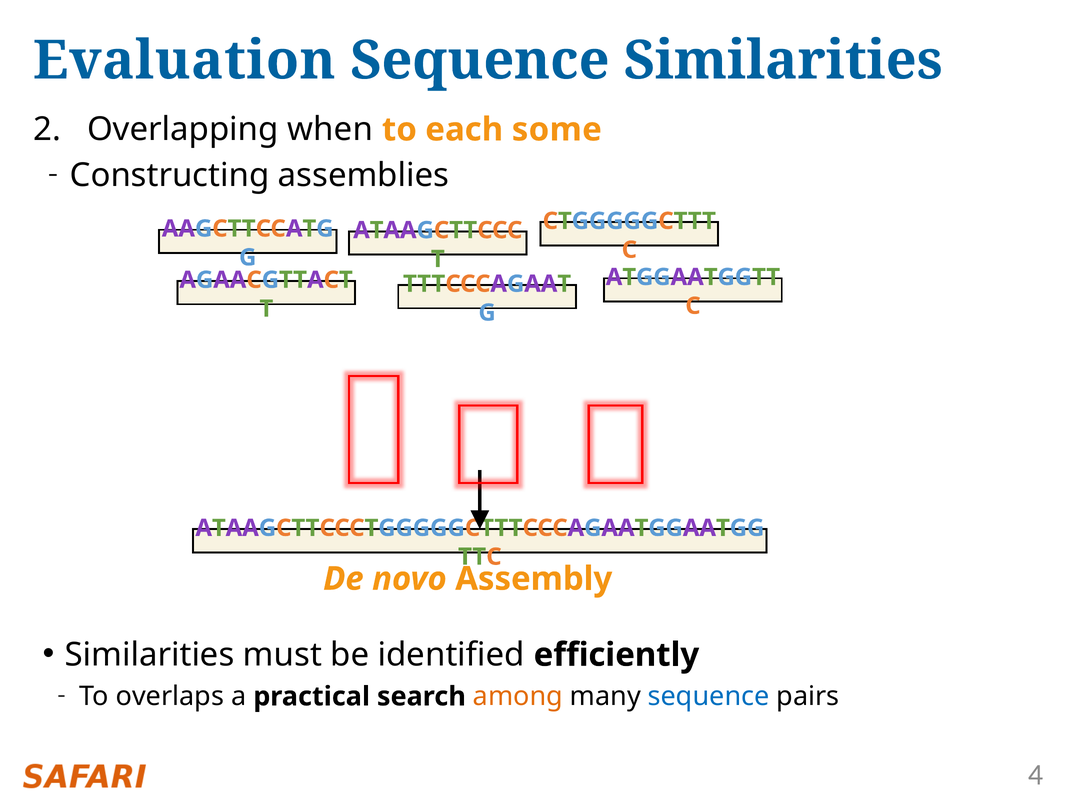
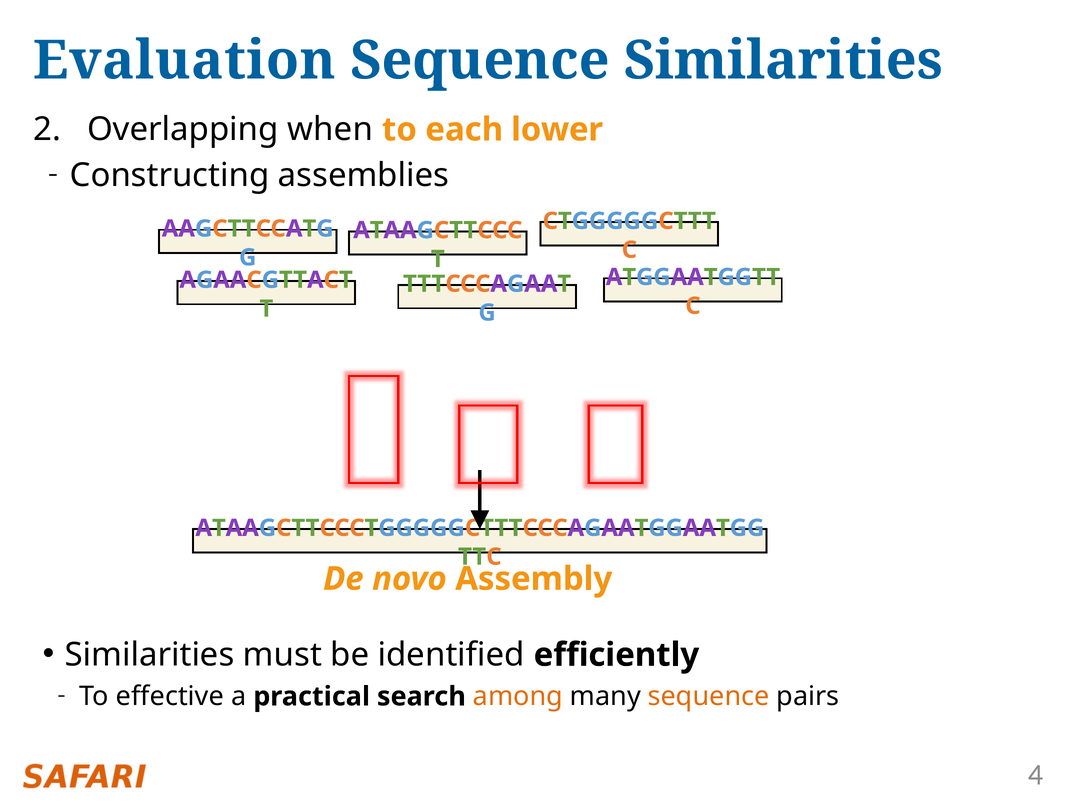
some: some -> lower
overlaps: overlaps -> effective
sequence at (709, 696) colour: blue -> orange
